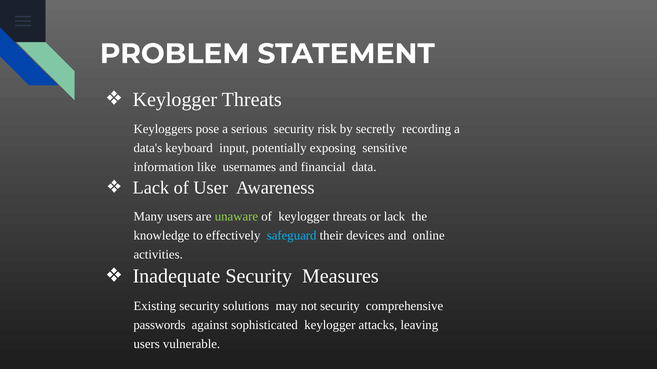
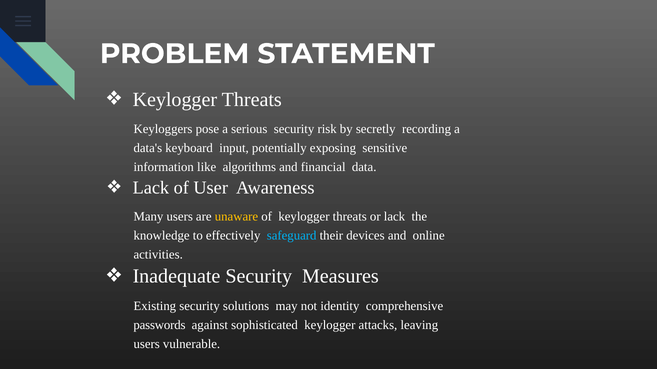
usernames: usernames -> algorithms
unaware colour: light green -> yellow
not security: security -> identity
